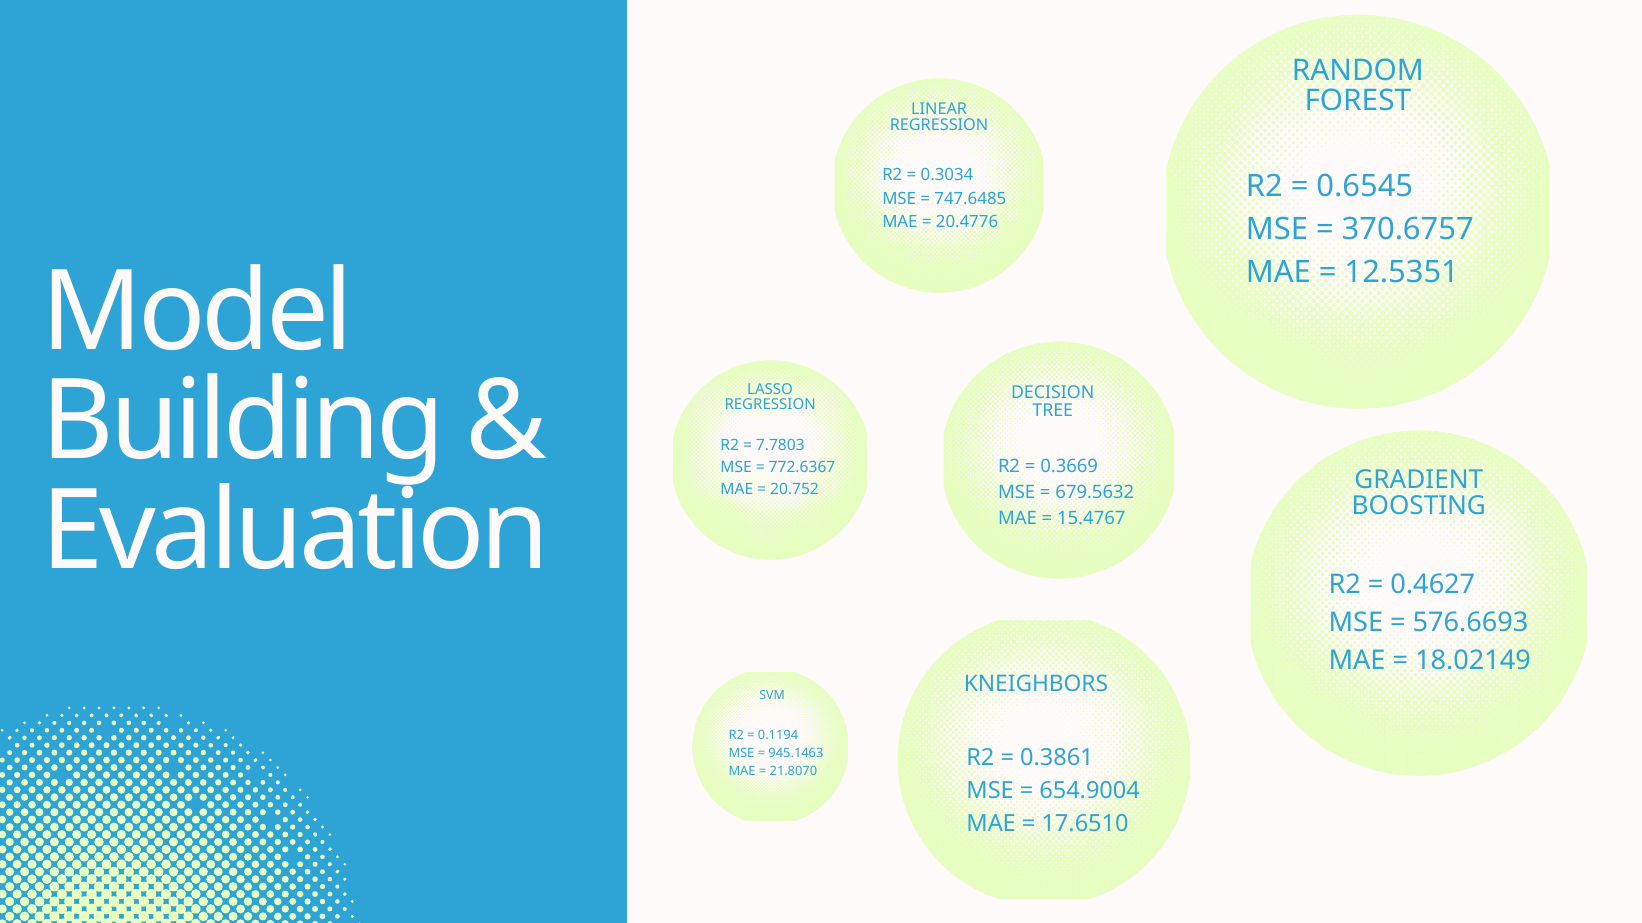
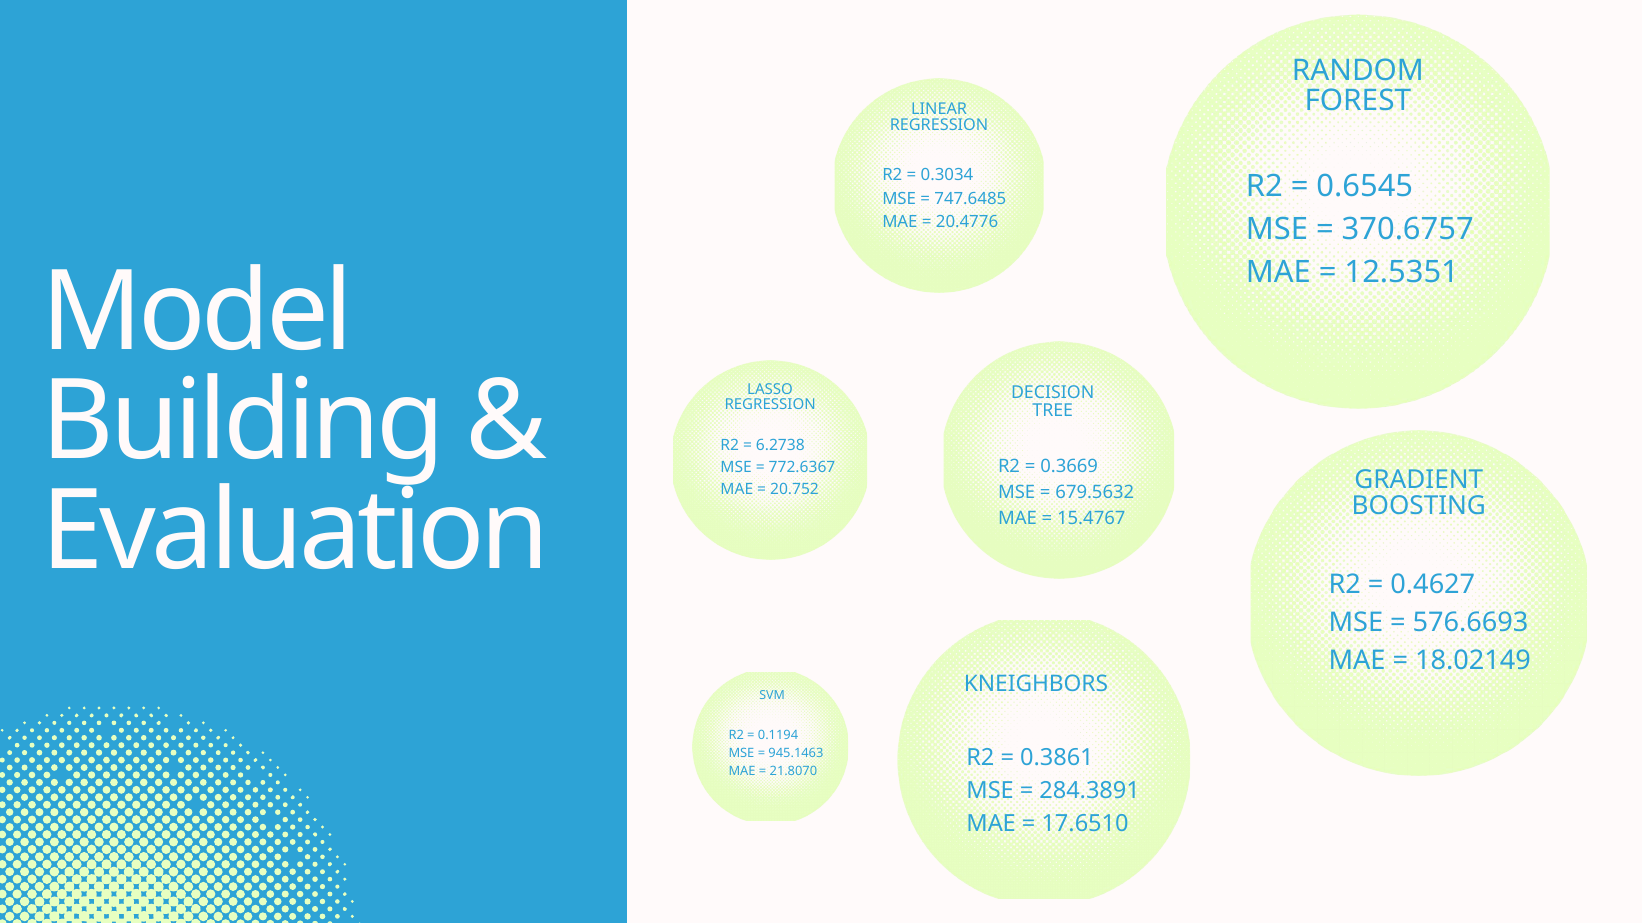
7.7803: 7.7803 -> 6.2738
654.9004: 654.9004 -> 284.3891
